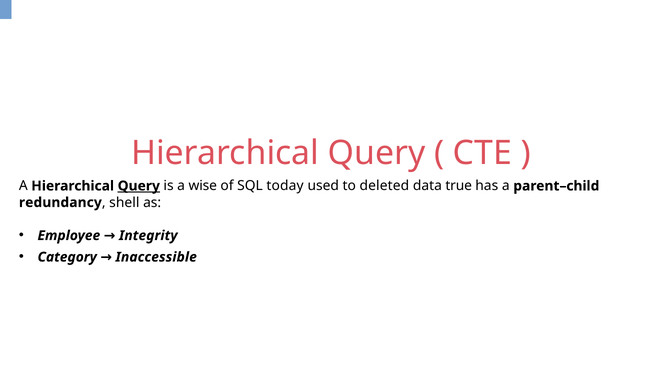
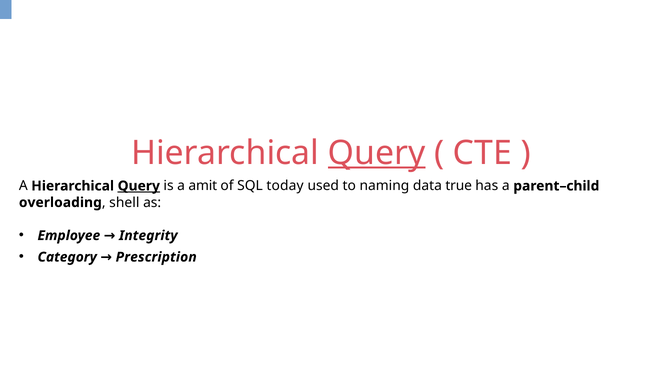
Query at (377, 153) underline: none -> present
wise: wise -> amit
deleted: deleted -> naming
redundancy: redundancy -> overloading
Inaccessible: Inaccessible -> Prescription
